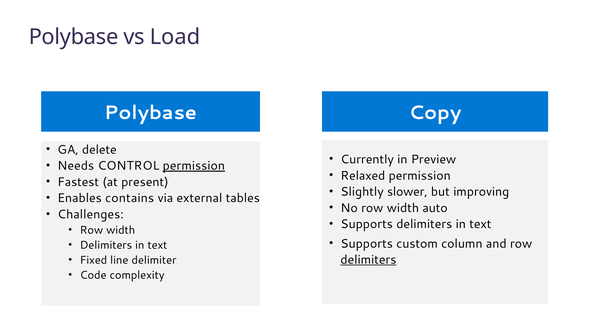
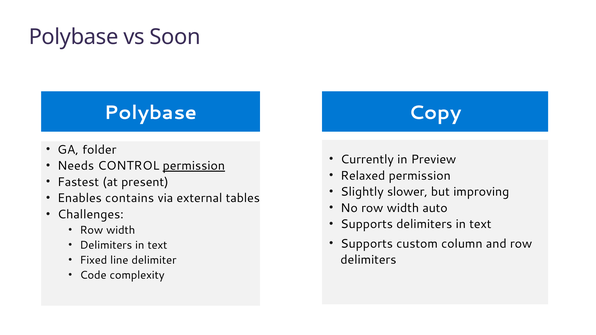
Load: Load -> Soon
delete: delete -> folder
delimiters at (368, 260) underline: present -> none
